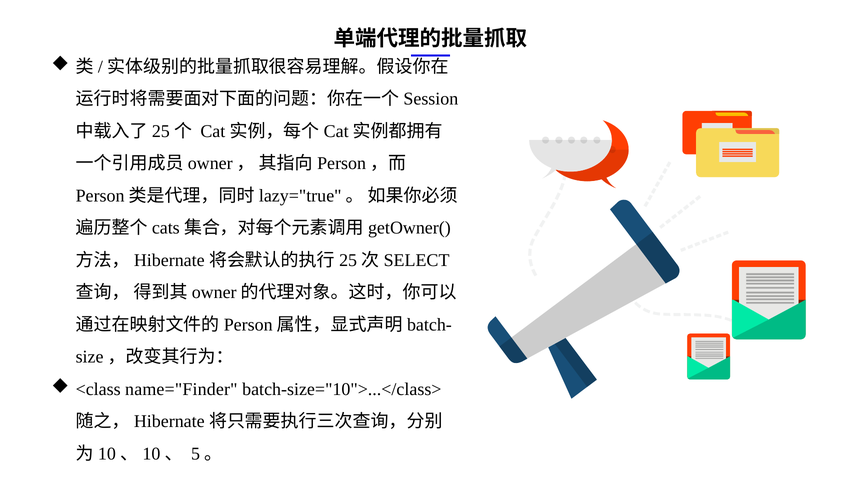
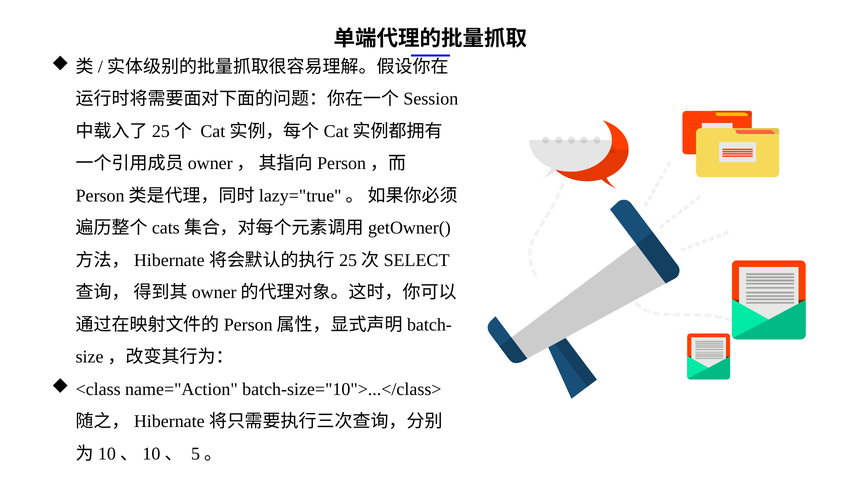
name="Finder: name="Finder -> name="Action
